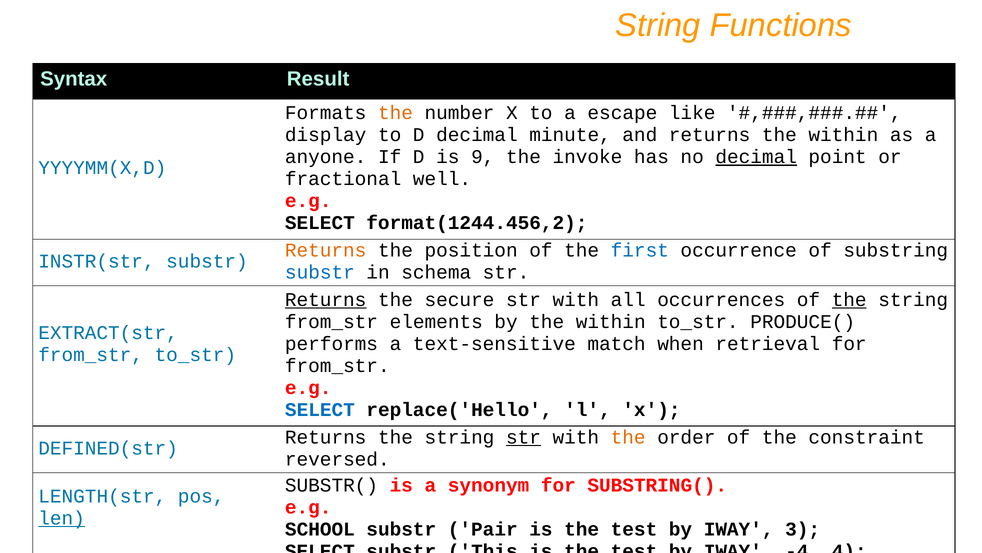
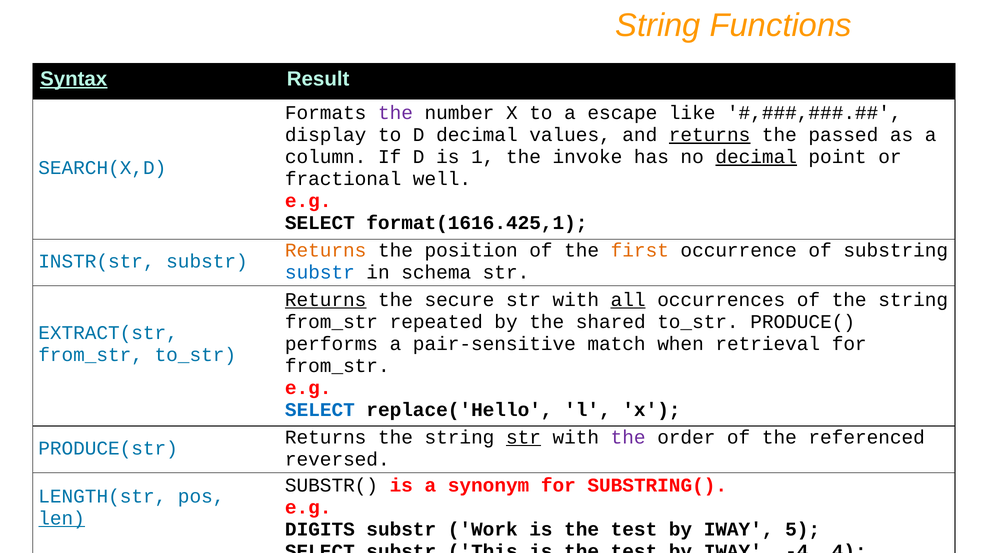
Syntax underline: none -> present
the at (396, 113) colour: orange -> purple
minute: minute -> values
returns at (710, 135) underline: none -> present
within at (843, 135): within -> passed
anyone: anyone -> column
9: 9 -> 1
YYYYMM(X,D: YYYYMM(X,D -> SEARCH(X,D
format(1244.456,2: format(1244.456,2 -> format(1616.425,1
first colour: blue -> orange
all underline: none -> present
the at (849, 299) underline: present -> none
elements: elements -> repeated
by the within: within -> shared
text-sensitive: text-sensitive -> pair-sensitive
the at (628, 437) colour: orange -> purple
constraint: constraint -> referenced
DEFINED(str: DEFINED(str -> PRODUCE(str
SCHOOL: SCHOOL -> DIGITS
Pair: Pair -> Work
3: 3 -> 5
